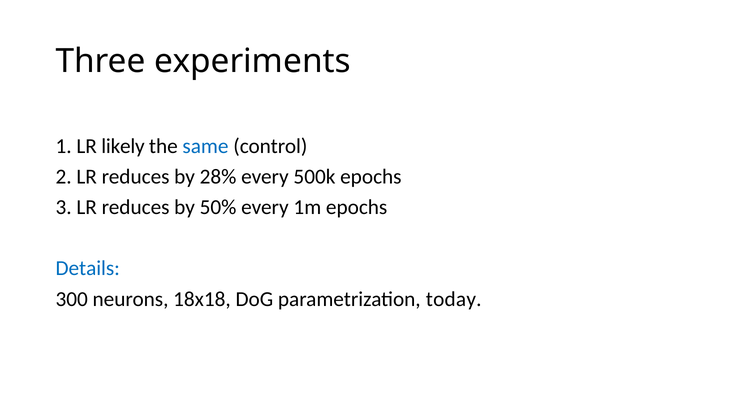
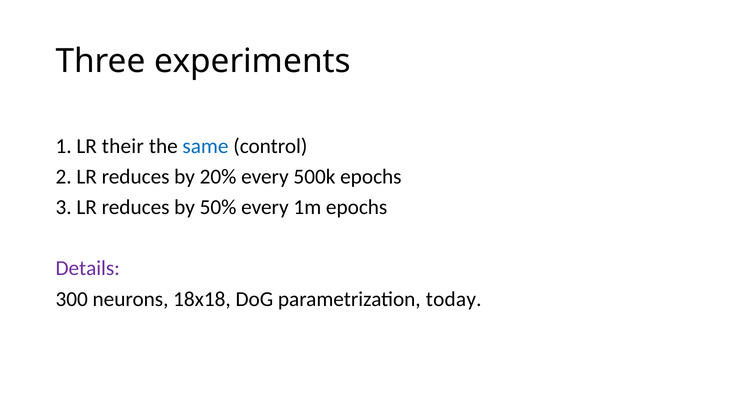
likely: likely -> their
28%: 28% -> 20%
Details colour: blue -> purple
